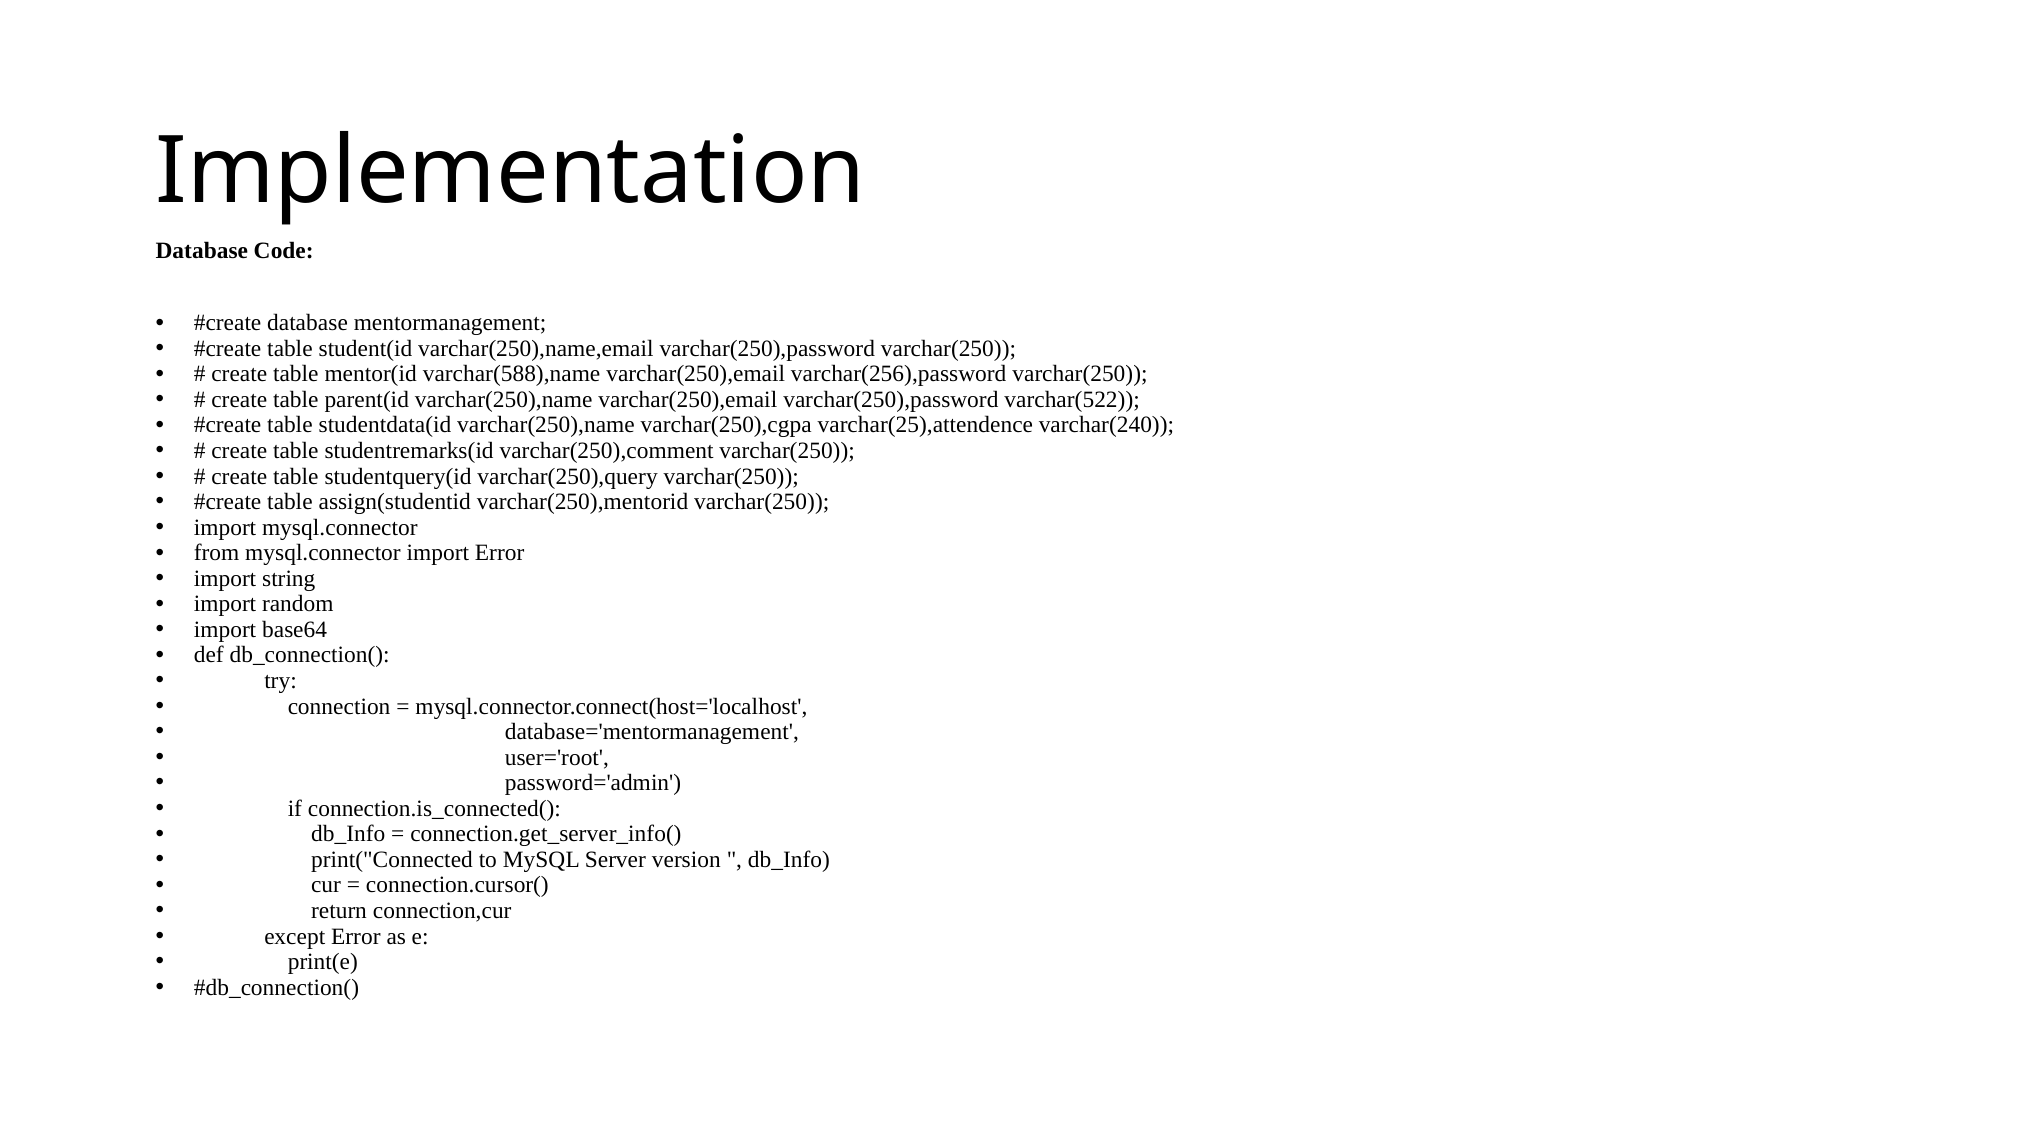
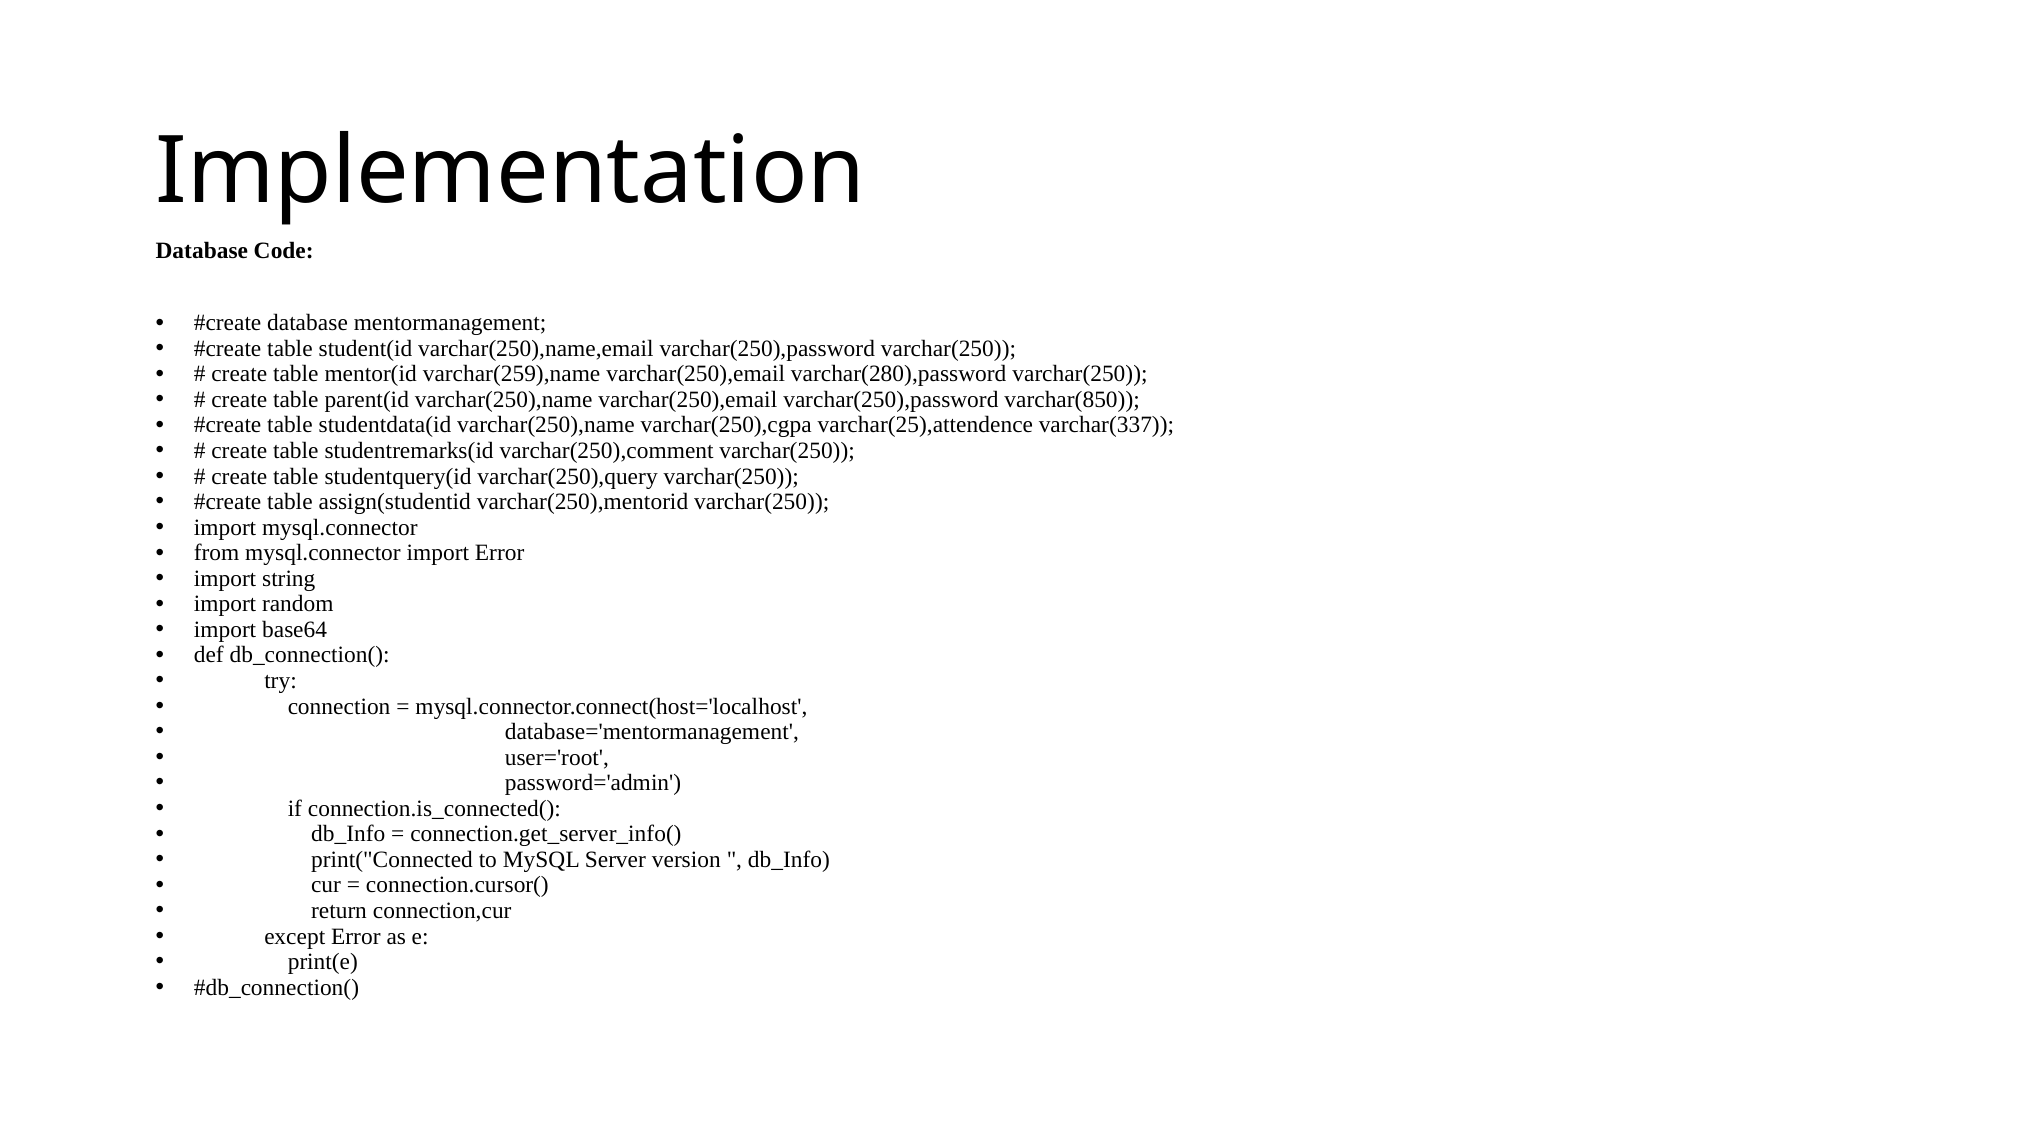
varchar(588),name: varchar(588),name -> varchar(259),name
varchar(256),password: varchar(256),password -> varchar(280),password
varchar(522: varchar(522 -> varchar(850
varchar(240: varchar(240 -> varchar(337
